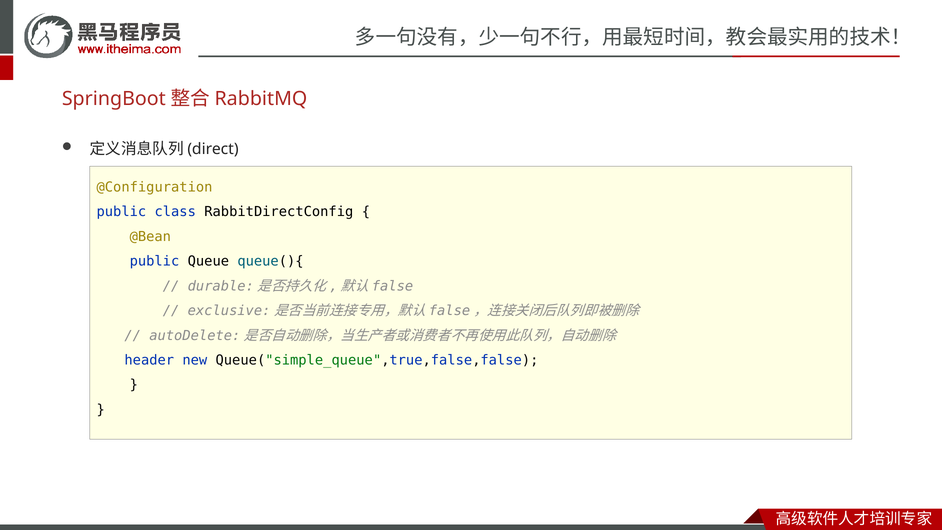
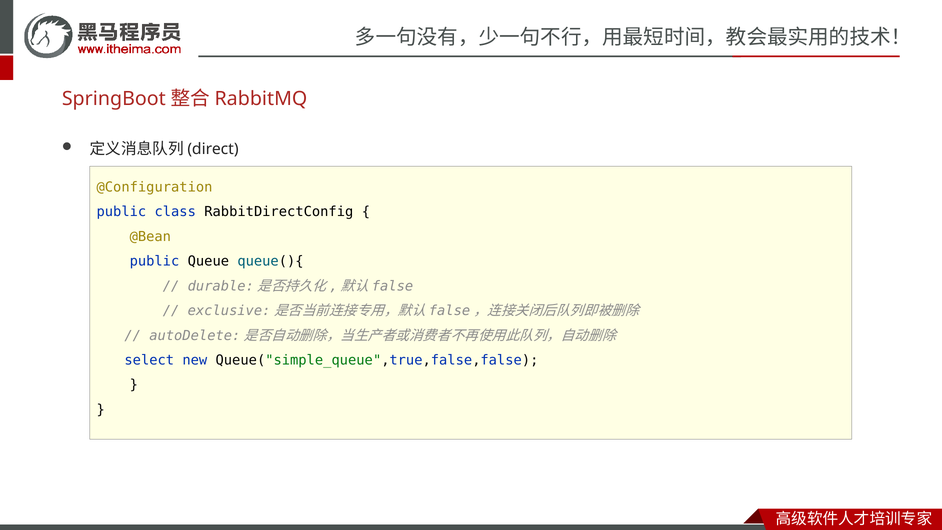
header: header -> select
